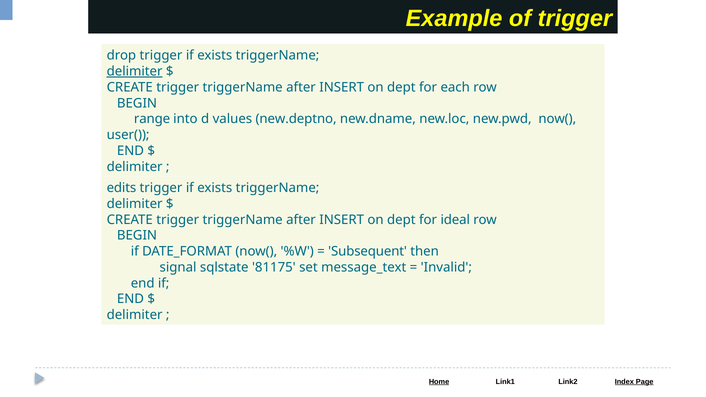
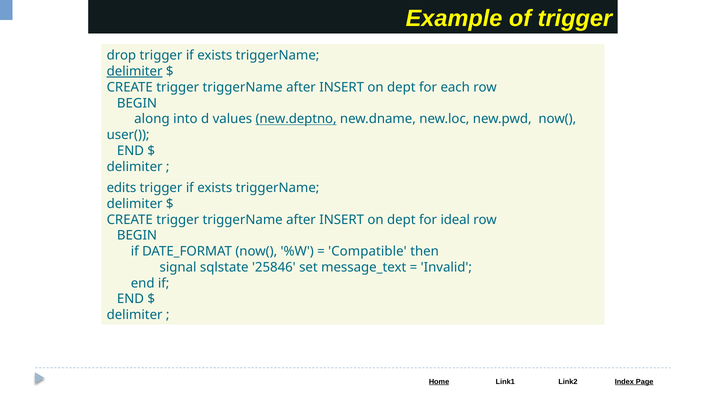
range: range -> along
new.deptno underline: none -> present
Subsequent: Subsequent -> Compatible
81175: 81175 -> 25846
